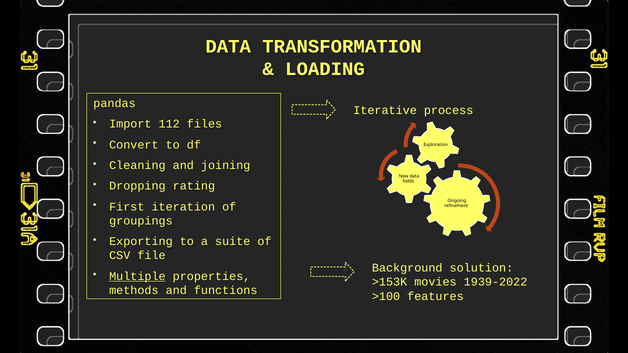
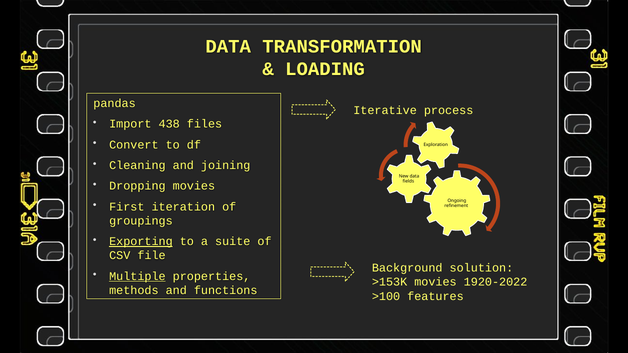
112: 112 -> 438
Dropping rating: rating -> movies
Exporting underline: none -> present
1939-2022: 1939-2022 -> 1920-2022
